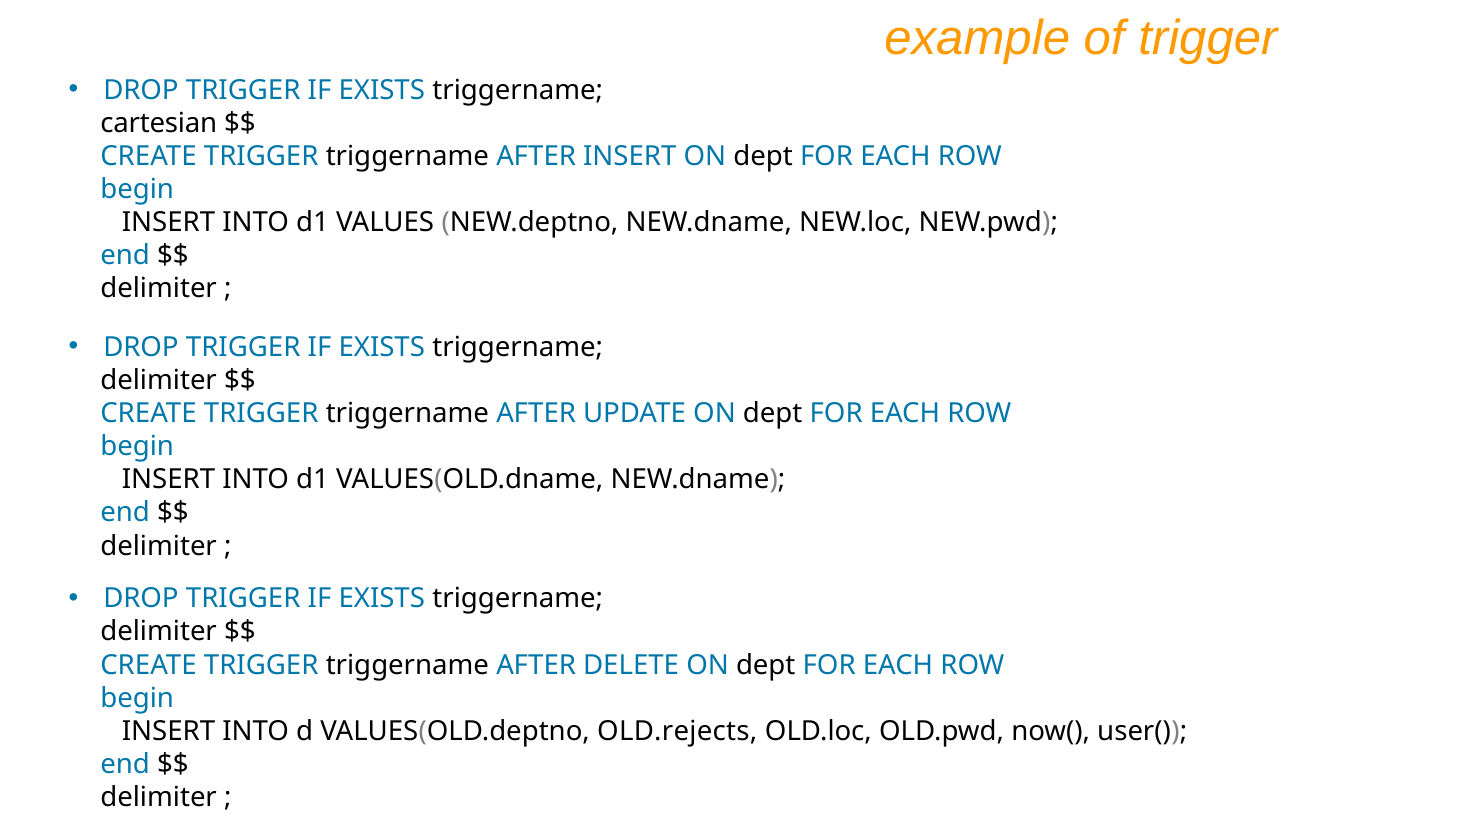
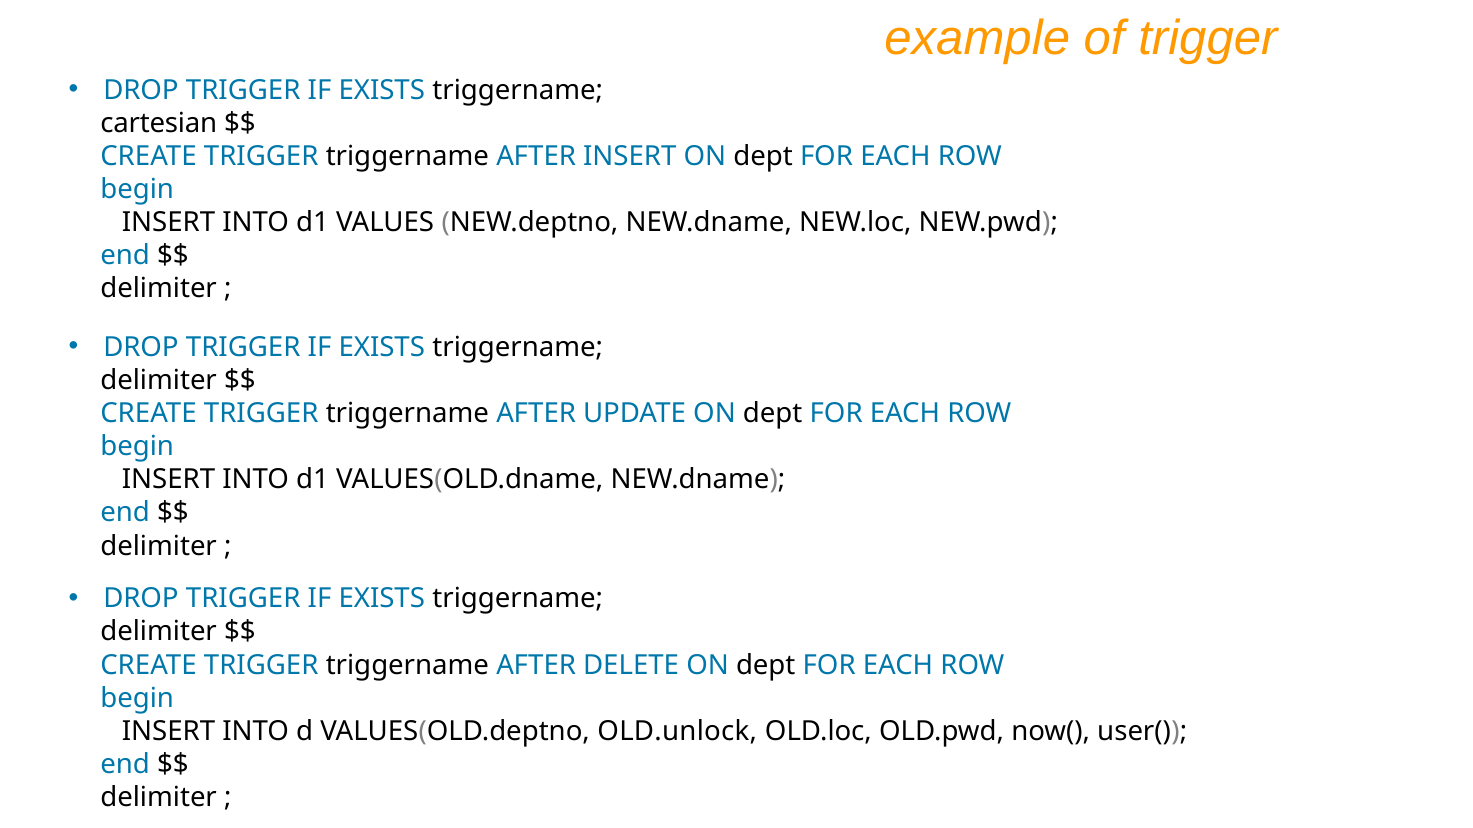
OLD.rejects: OLD.rejects -> OLD.unlock
